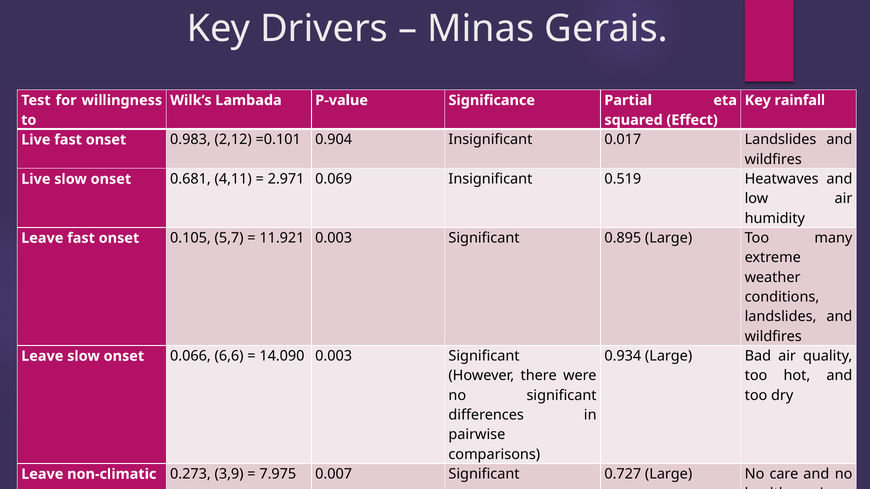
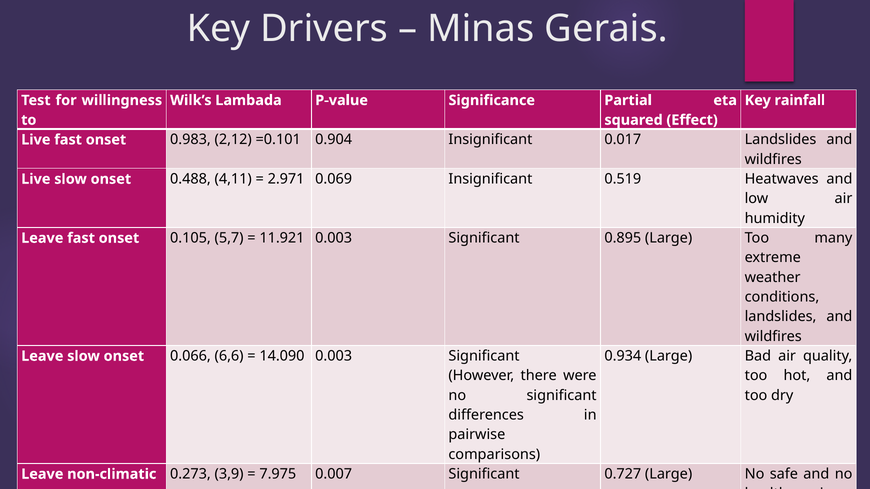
0.681: 0.681 -> 0.488
care: care -> safe
